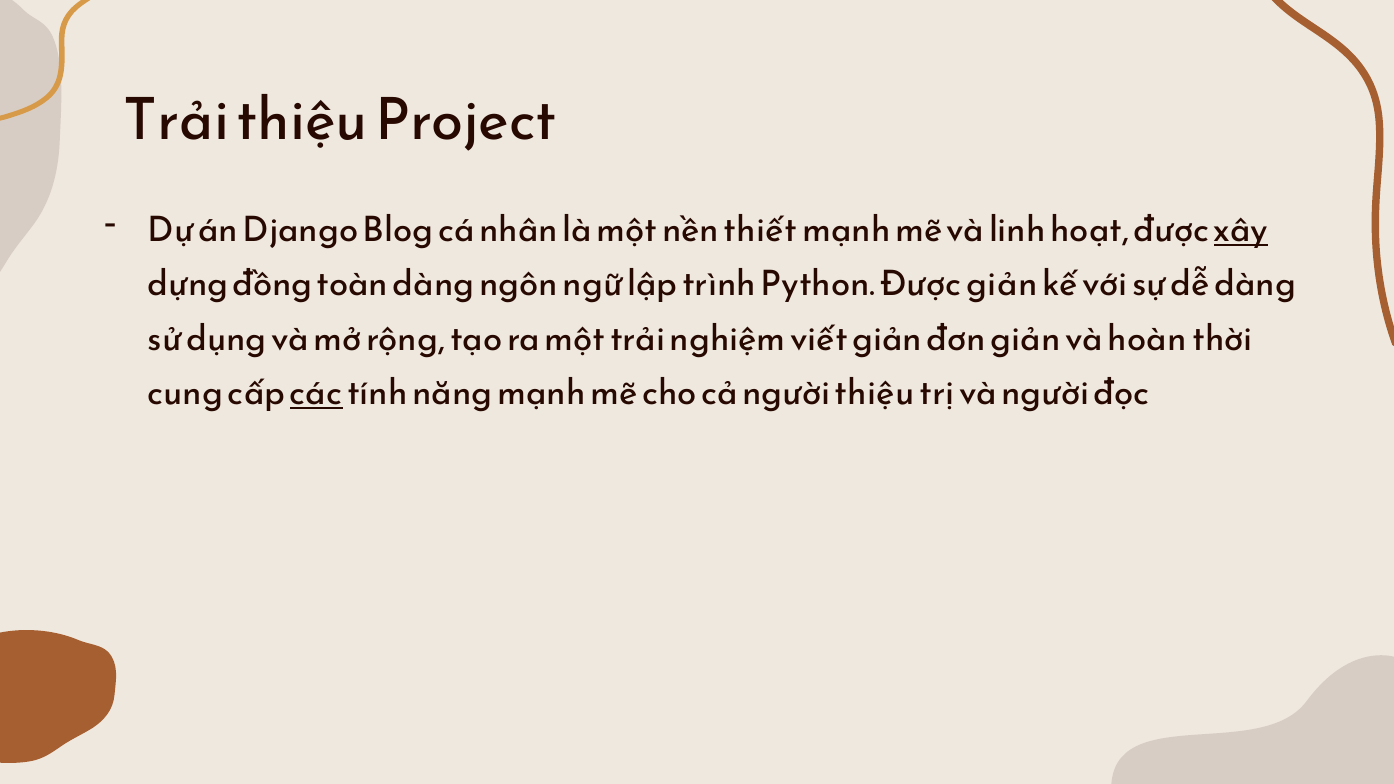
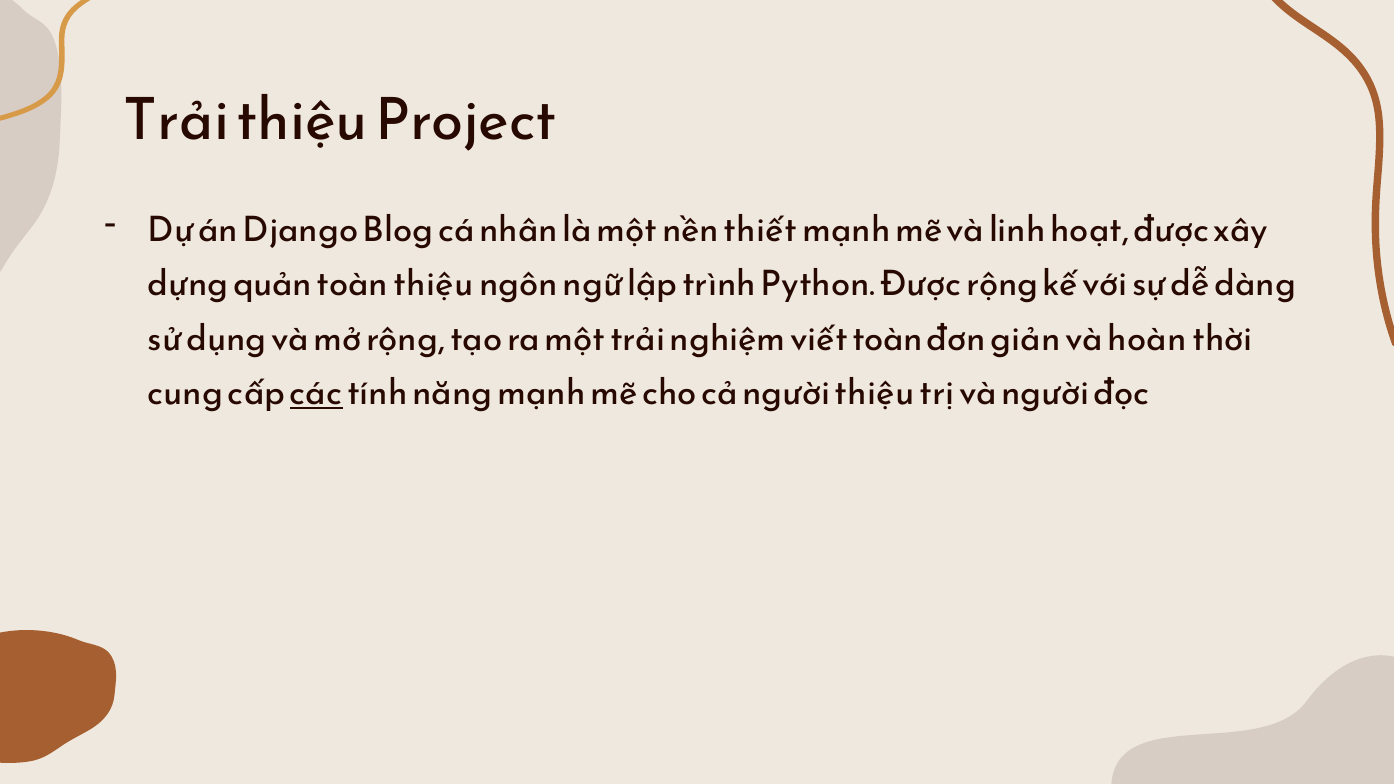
xây underline: present -> none
đồng: đồng -> quản
toàn dàng: dàng -> thiệu
Được giản: giản -> rộng
viết giản: giản -> toàn
